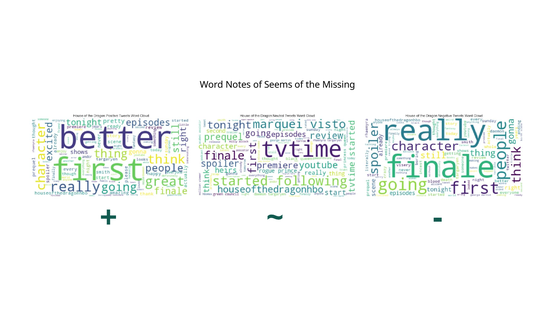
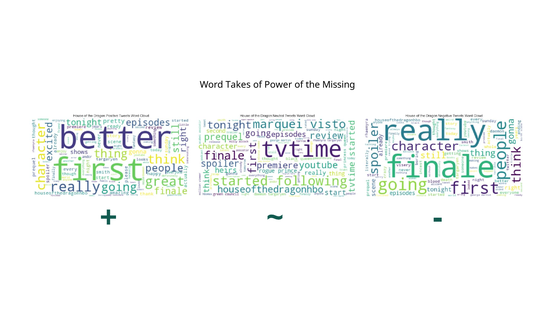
Notes: Notes -> Takes
Seems: Seems -> Power
